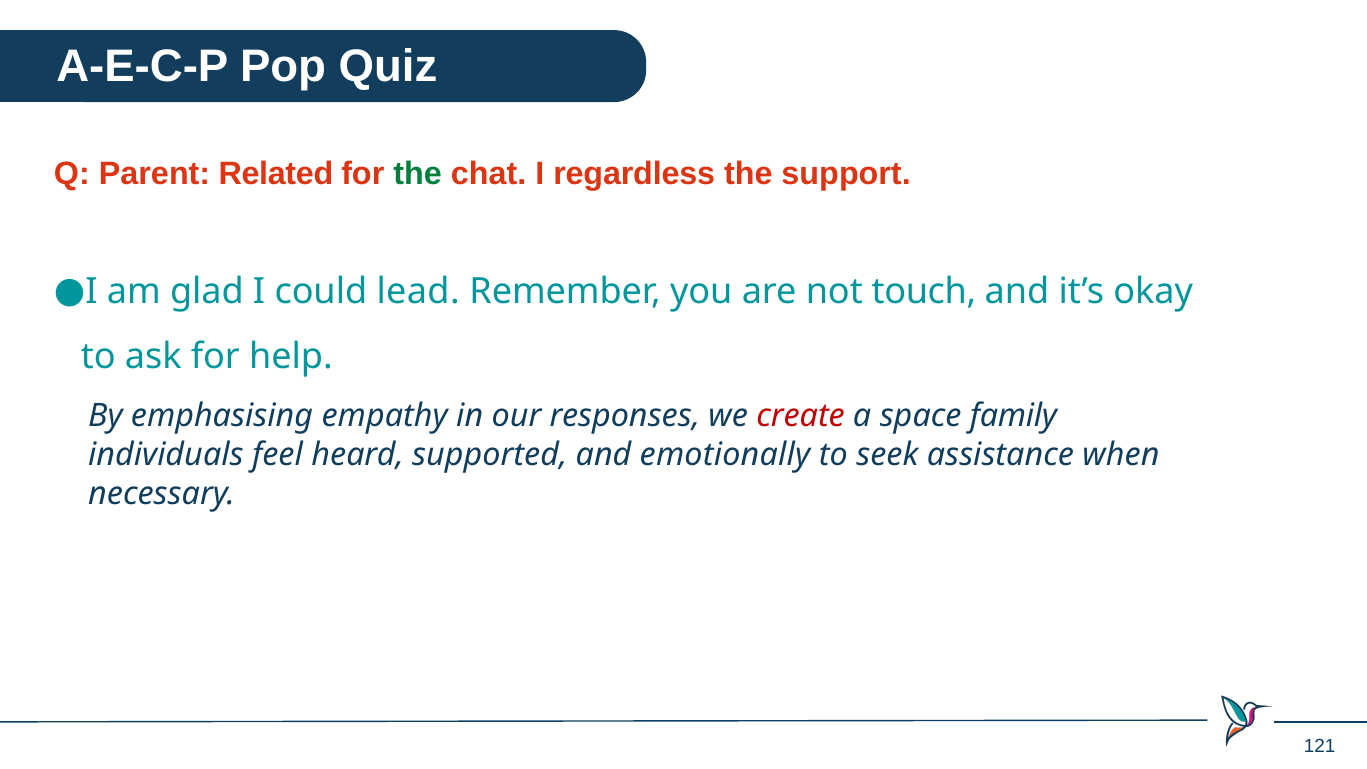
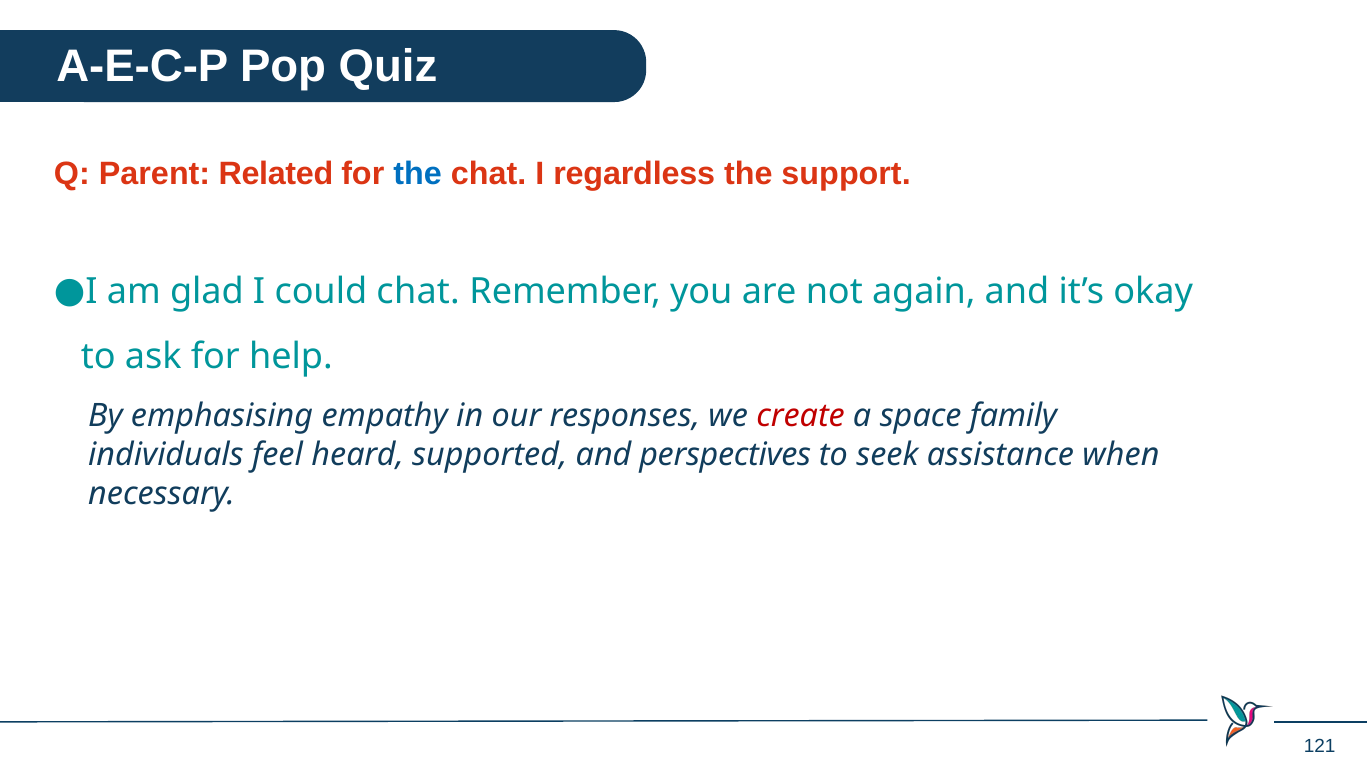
the at (418, 174) colour: green -> blue
could lead: lead -> chat
touch: touch -> again
emotionally: emotionally -> perspectives
